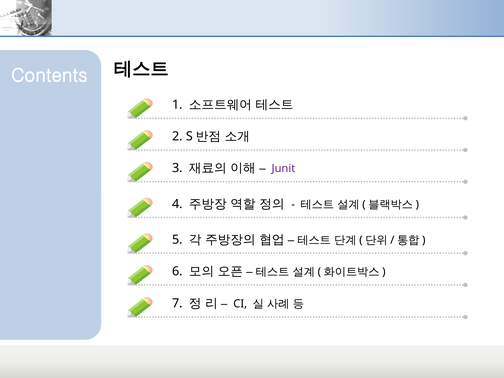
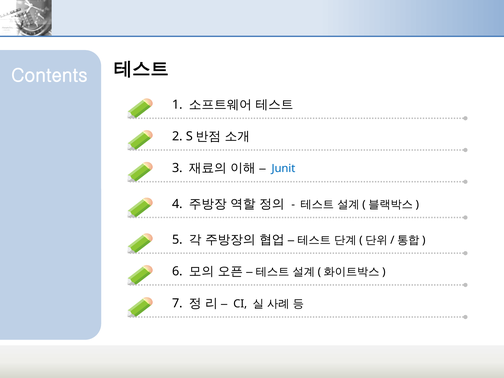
Junit colour: purple -> blue
